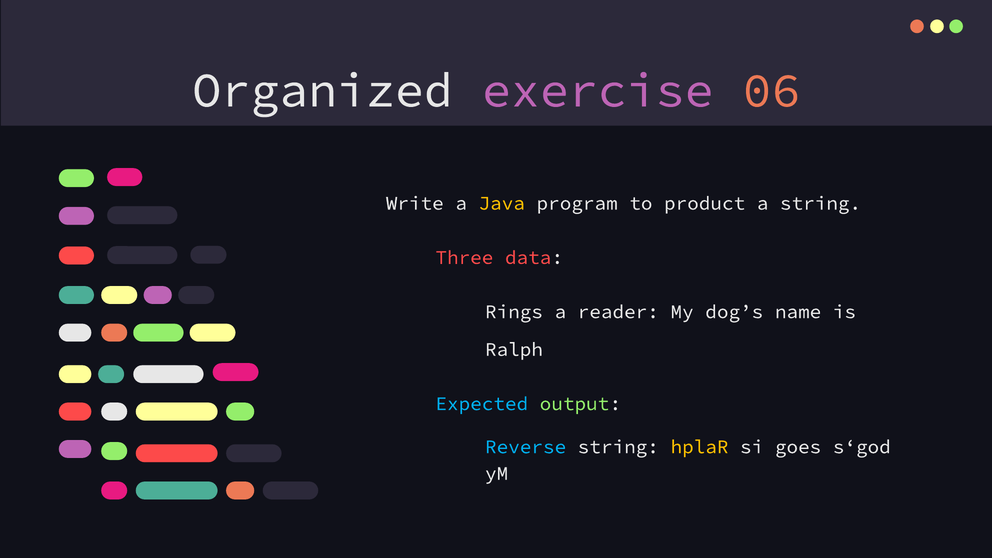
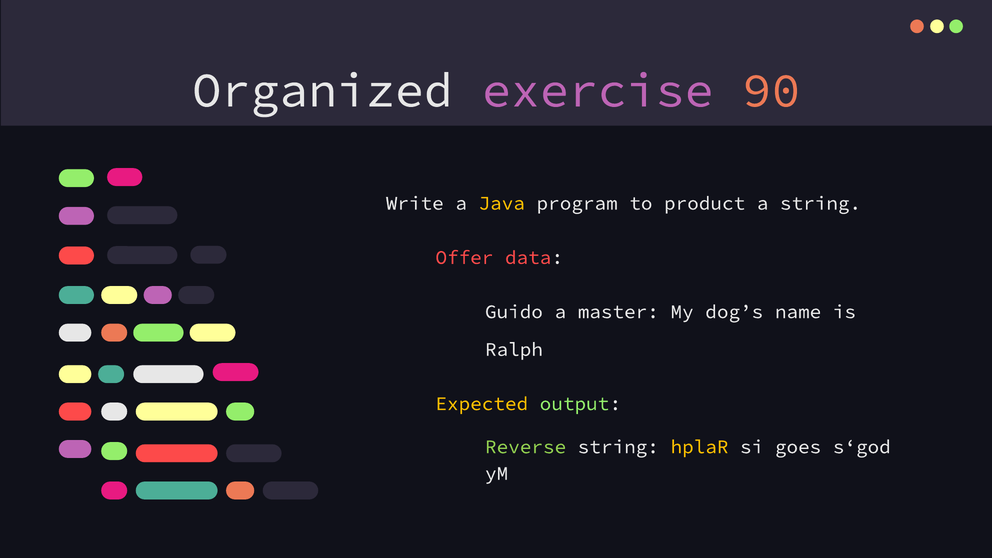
06: 06 -> 90
Three: Three -> Offer
Rings: Rings -> Guido
reader: reader -> master
Expected colour: light blue -> yellow
Reverse colour: light blue -> light green
